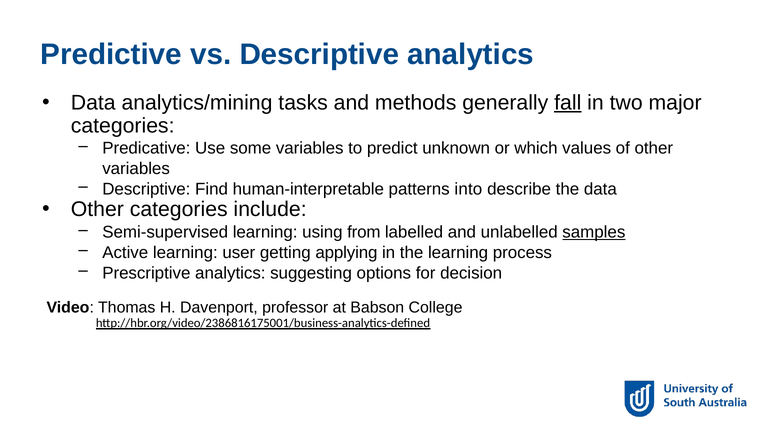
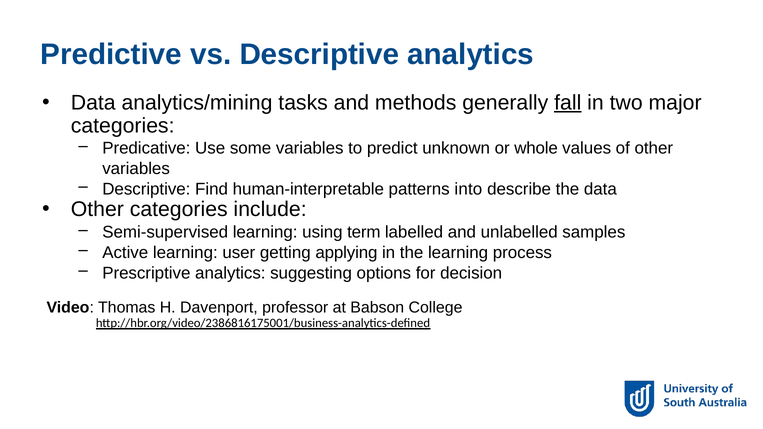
which: which -> whole
from: from -> term
samples underline: present -> none
